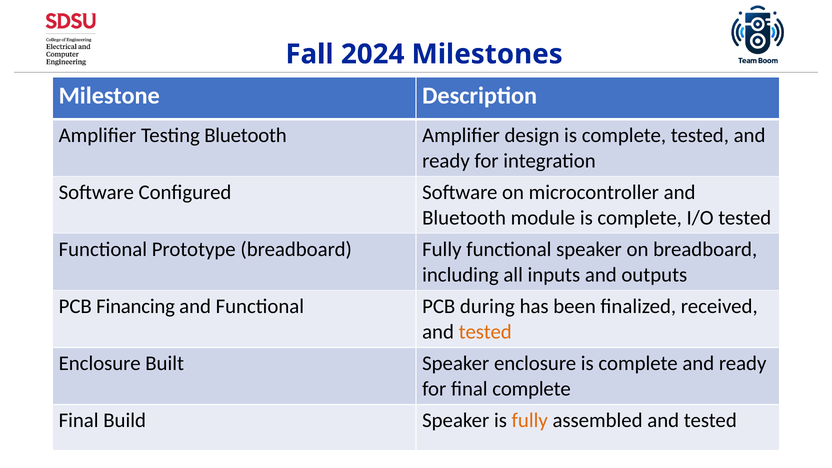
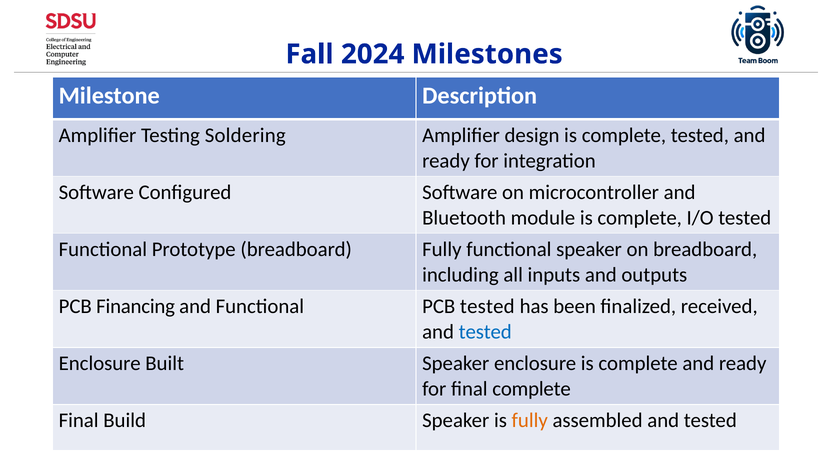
Testing Bluetooth: Bluetooth -> Soldering
PCB during: during -> tested
tested at (485, 332) colour: orange -> blue
